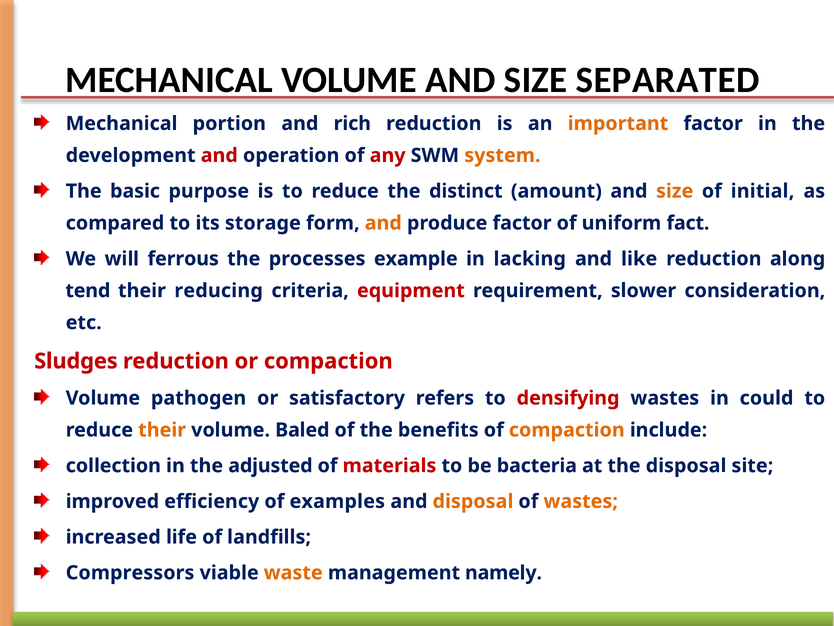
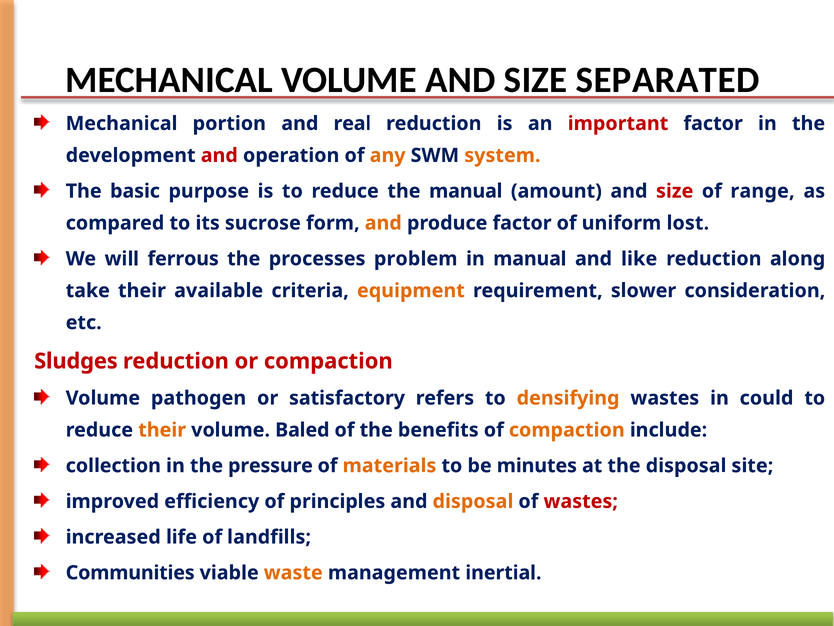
rich: rich -> real
important colour: orange -> red
any colour: red -> orange
the distinct: distinct -> manual
size at (675, 191) colour: orange -> red
initial: initial -> range
storage: storage -> sucrose
fact: fact -> lost
example: example -> problem
in lacking: lacking -> manual
tend: tend -> take
reducing: reducing -> available
equipment colour: red -> orange
densifying colour: red -> orange
adjusted: adjusted -> pressure
materials colour: red -> orange
bacteria: bacteria -> minutes
examples: examples -> principles
wastes at (581, 501) colour: orange -> red
Compressors: Compressors -> Communities
namely: namely -> inertial
